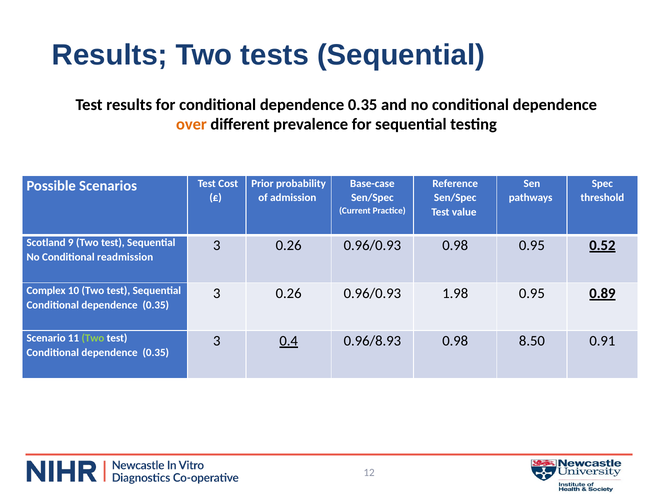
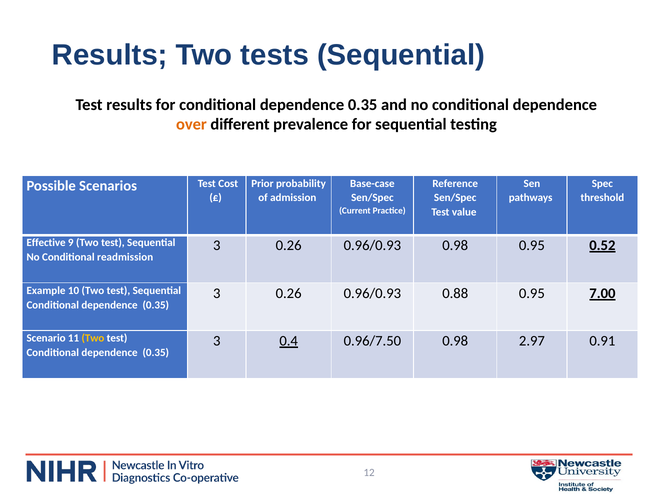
Scotland: Scotland -> Effective
Complex: Complex -> Example
1.98: 1.98 -> 0.88
0.89: 0.89 -> 7.00
Two at (93, 338) colour: light green -> yellow
0.96/8.93: 0.96/8.93 -> 0.96/7.50
8.50: 8.50 -> 2.97
